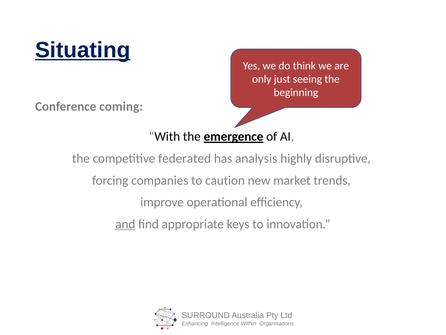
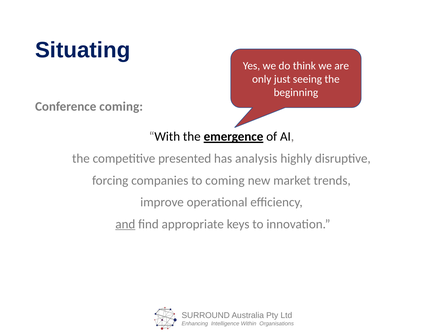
Situating underline: present -> none
federated: federated -> presented
to caution: caution -> coming
